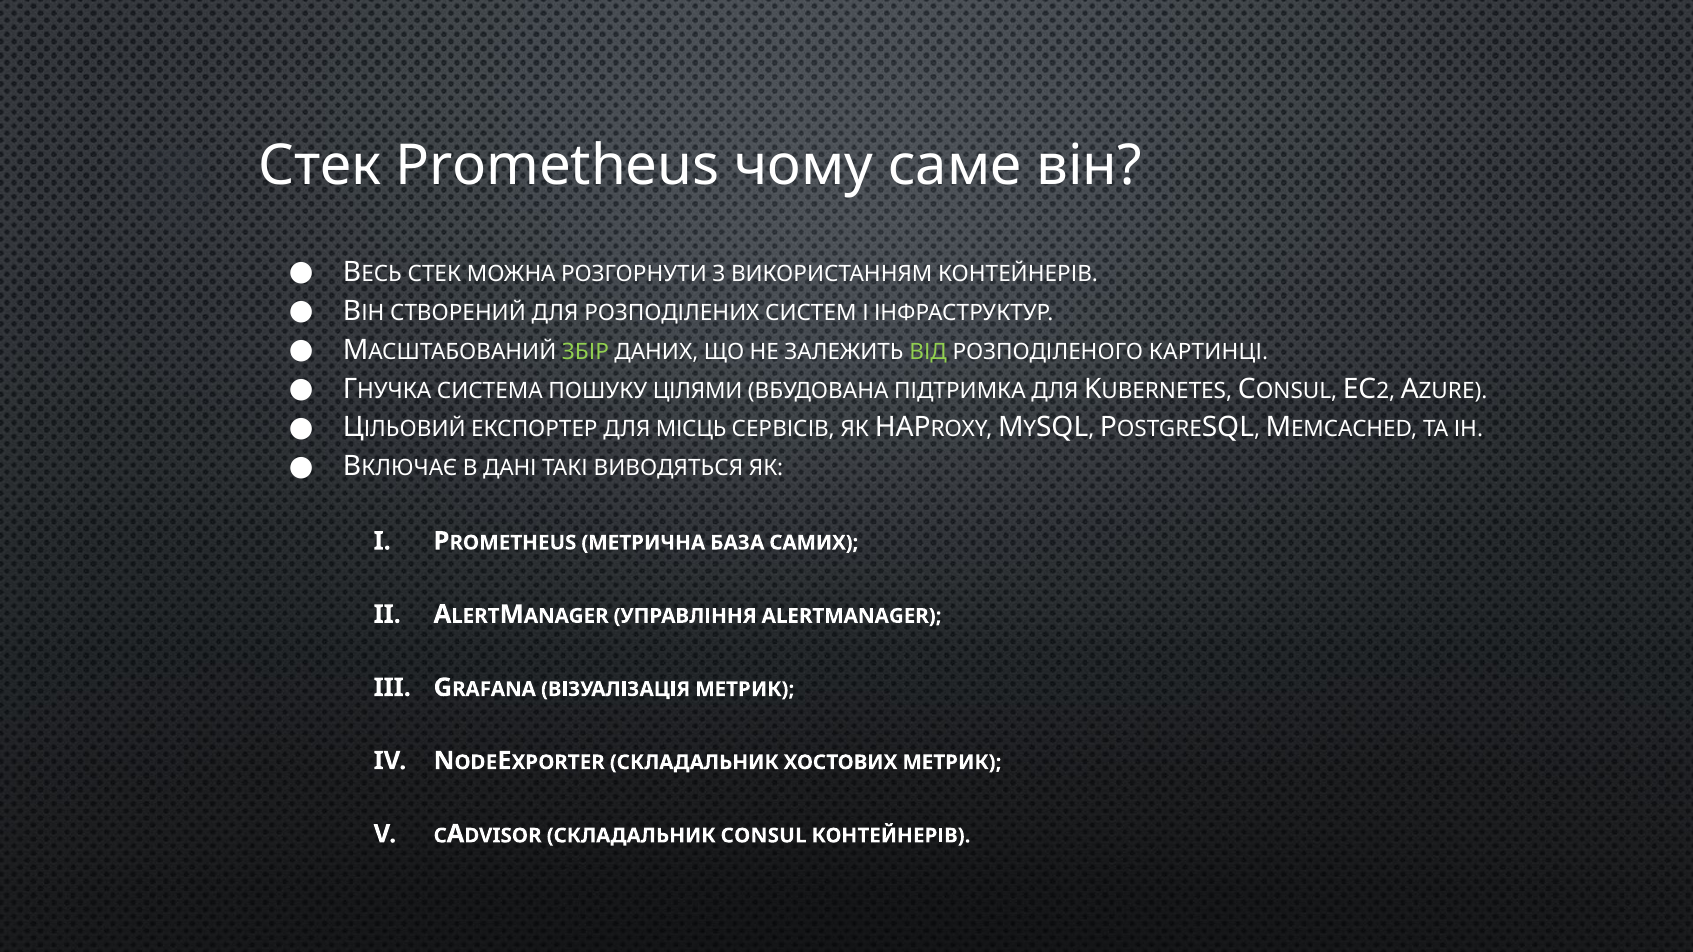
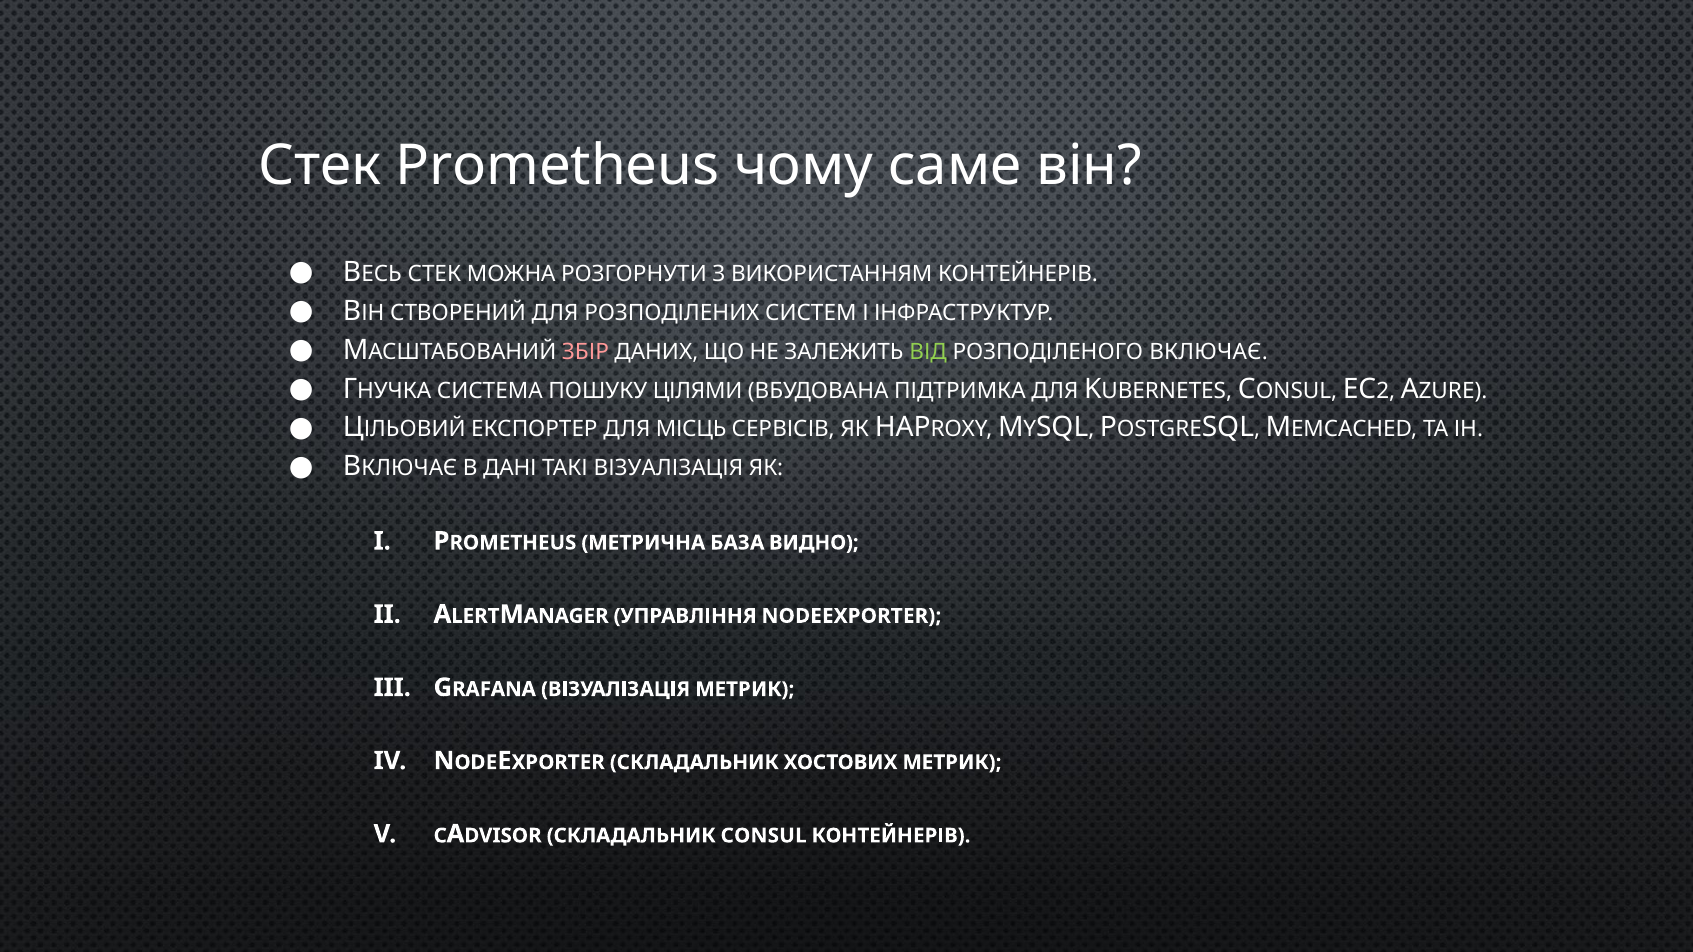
ЗБІР colour: light green -> pink
РОЗПОДІЛЕНОГО КАРТИНЦІ: КАРТИНЦІ -> ВКЛЮЧАЄ
ТАКІ ВИВОДЯТЬСЯ: ВИВОДЯТЬСЯ -> ВІЗУАЛІЗАЦІЯ
САМИХ: САМИХ -> ВИДНО
УПРАВЛІННЯ ALERTMANAGER: ALERTMANAGER -> NODEEXPORTER
